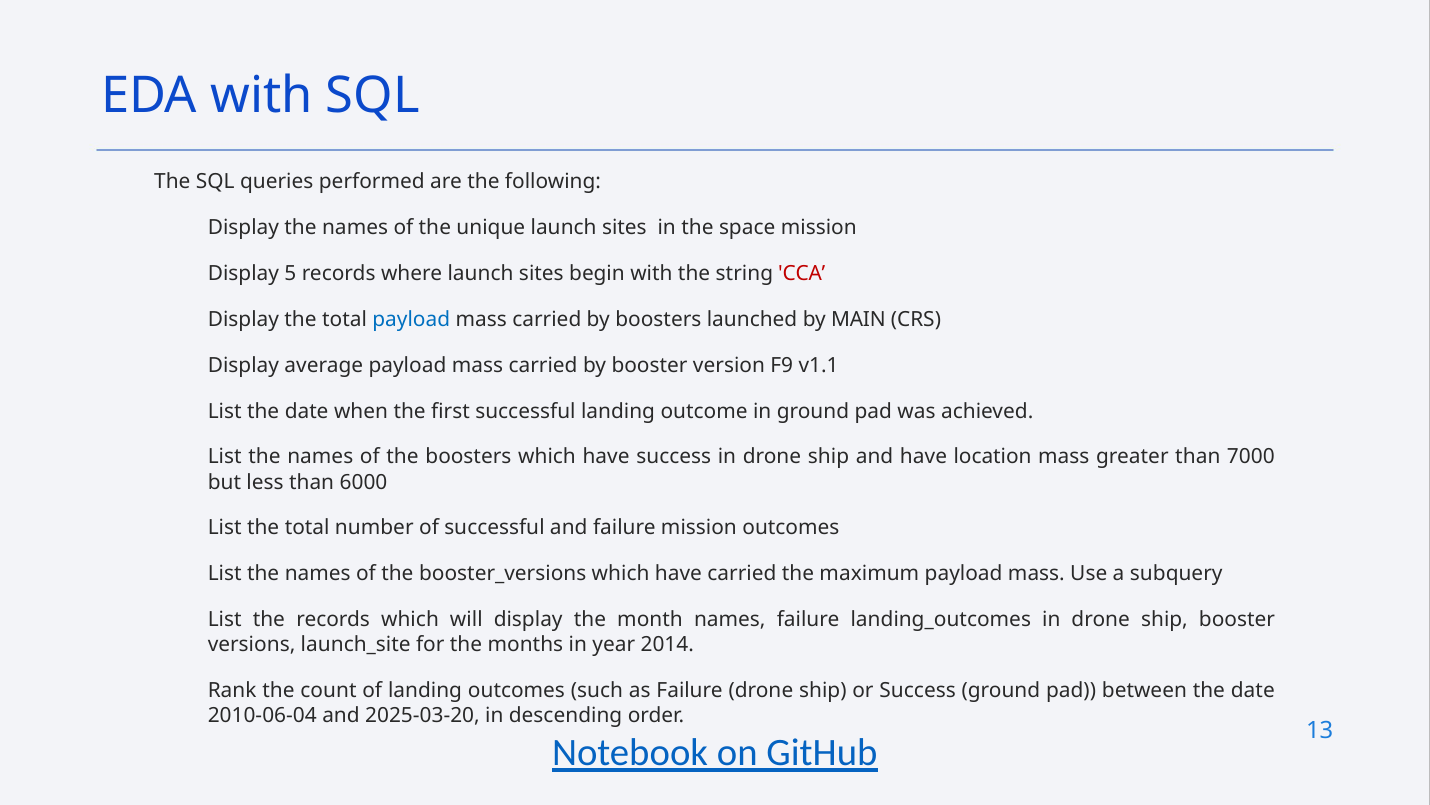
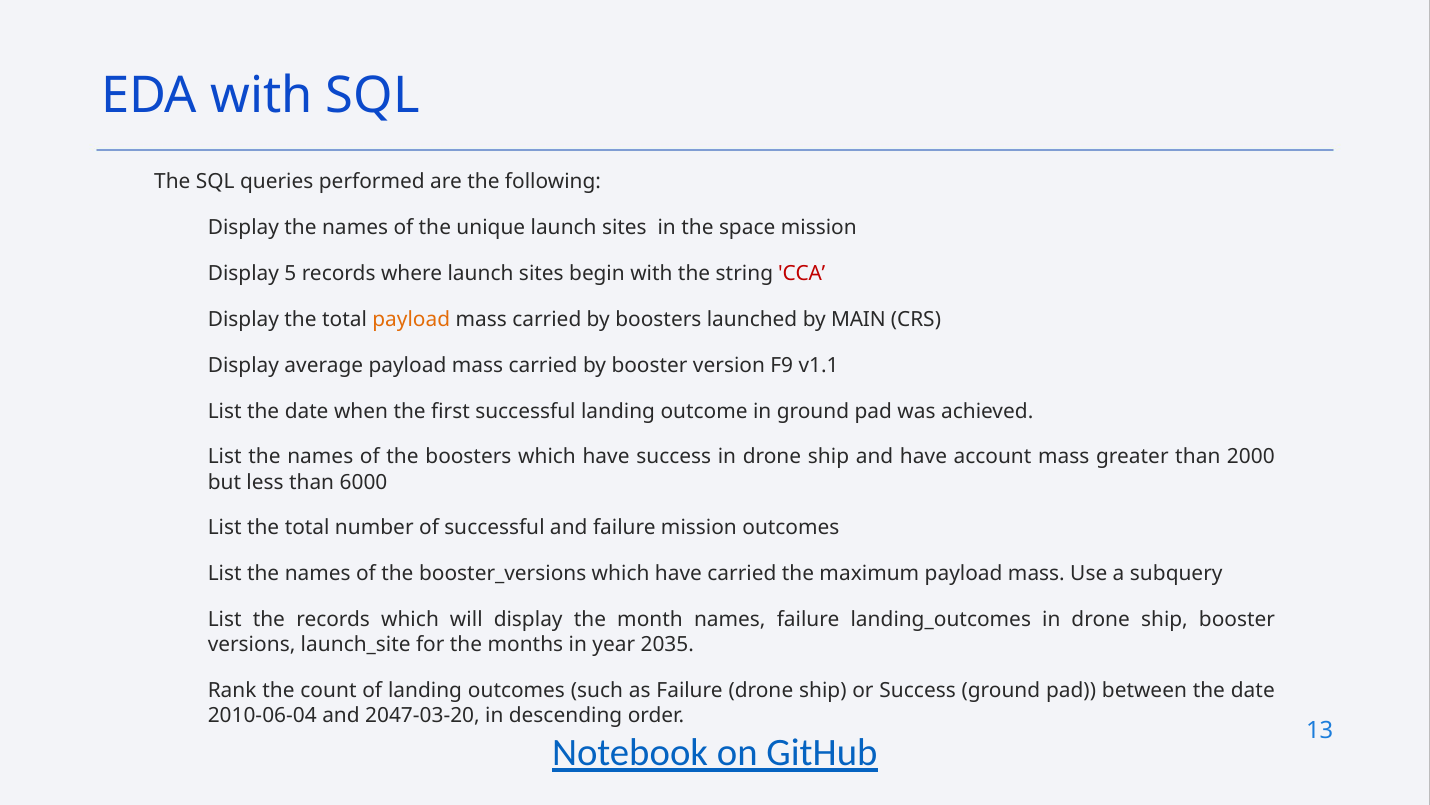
payload at (411, 319) colour: blue -> orange
location: location -> account
7000: 7000 -> 2000
2014: 2014 -> 2035
2025-03-20: 2025-03-20 -> 2047-03-20
